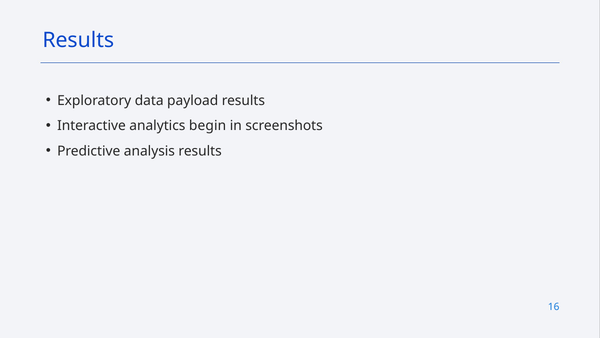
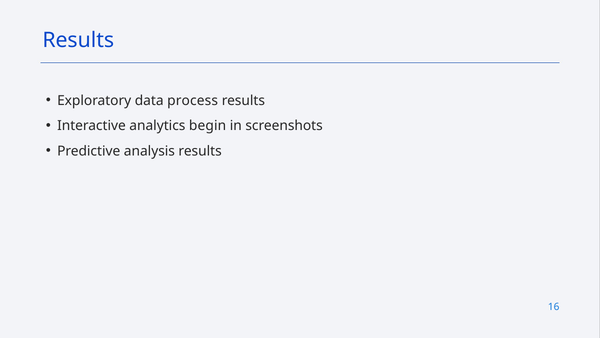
payload: payload -> process
